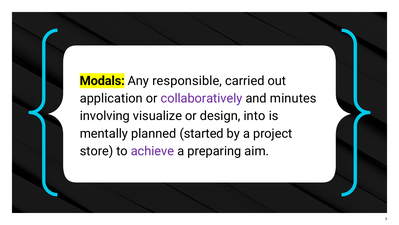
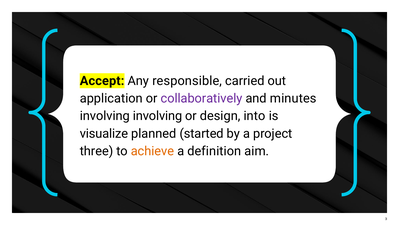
Modals: Modals -> Accept
involving visualize: visualize -> involving
mentally: mentally -> visualize
store: store -> three
achieve colour: purple -> orange
preparing: preparing -> definition
